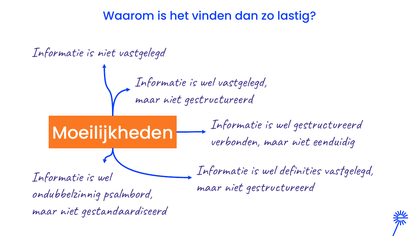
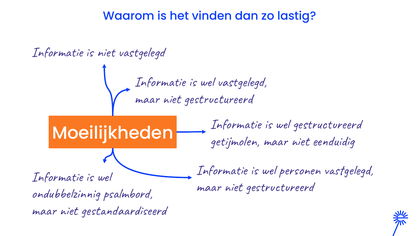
verbonden: verbonden -> getijmolen
definities: definities -> personen
